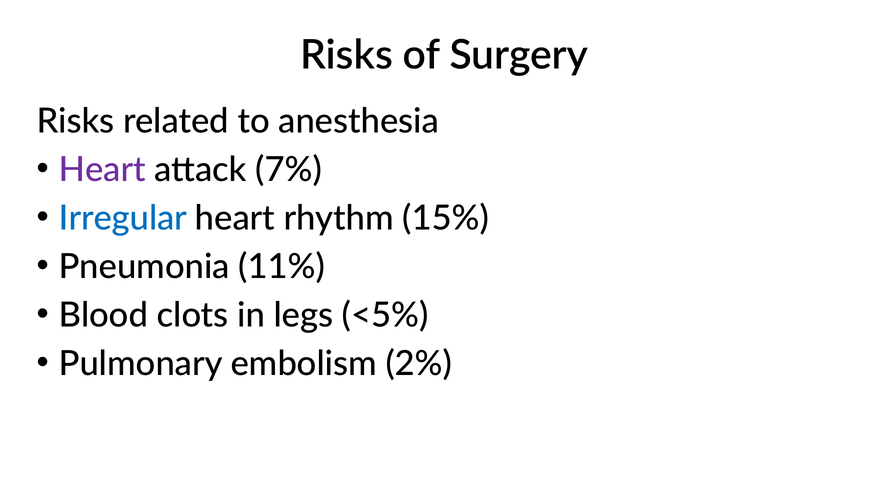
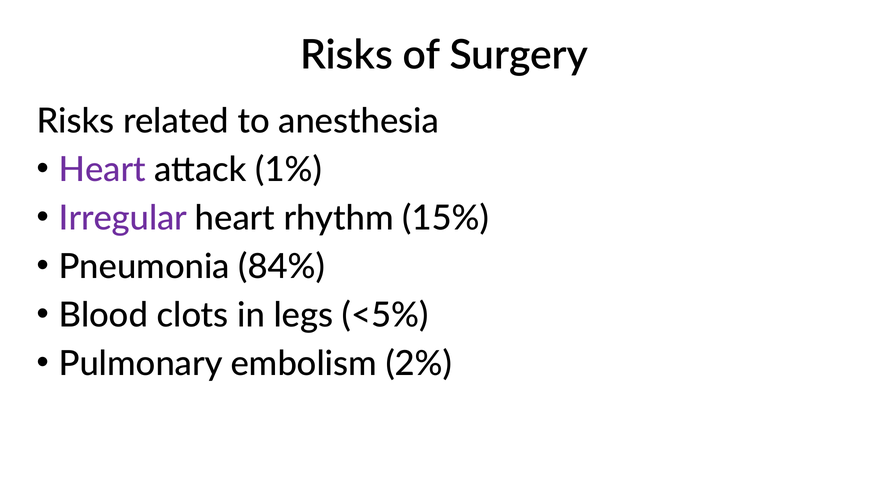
7%: 7% -> 1%
Irregular colour: blue -> purple
11%: 11% -> 84%
